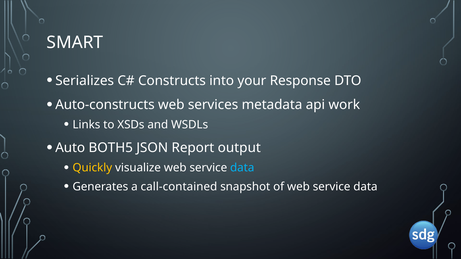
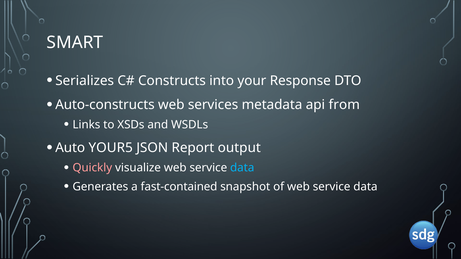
work: work -> from
BOTH5: BOTH5 -> YOUR5
Quickly colour: yellow -> pink
call-contained: call-contained -> fast-contained
